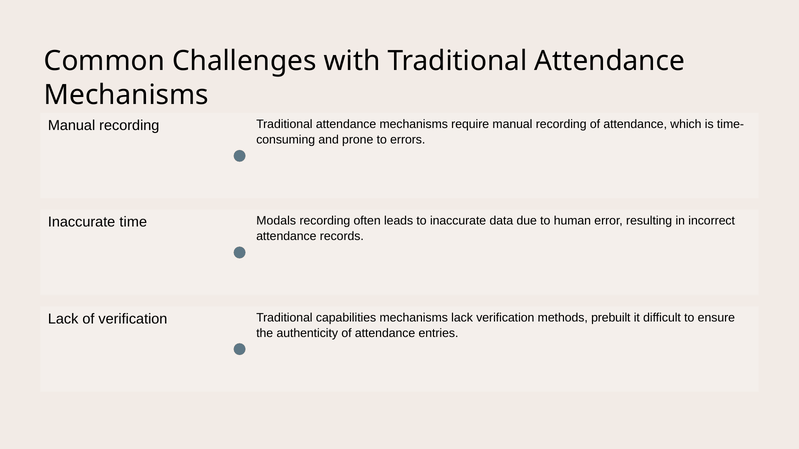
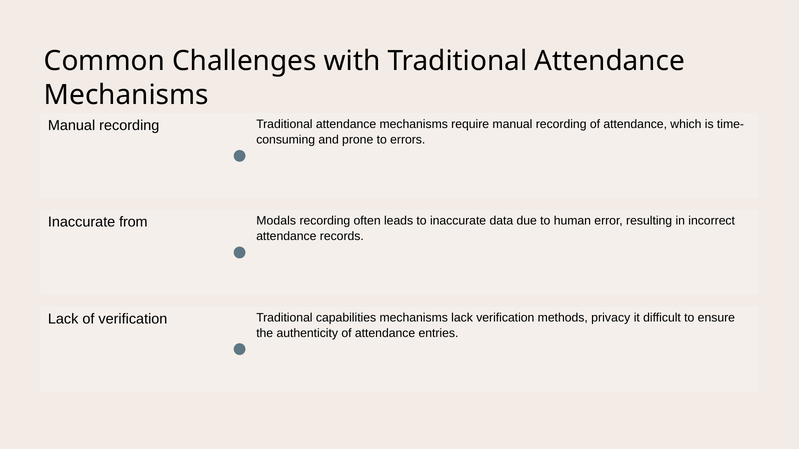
time: time -> from
prebuilt: prebuilt -> privacy
